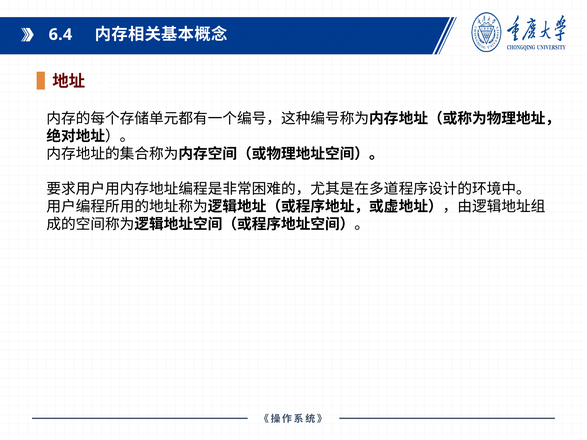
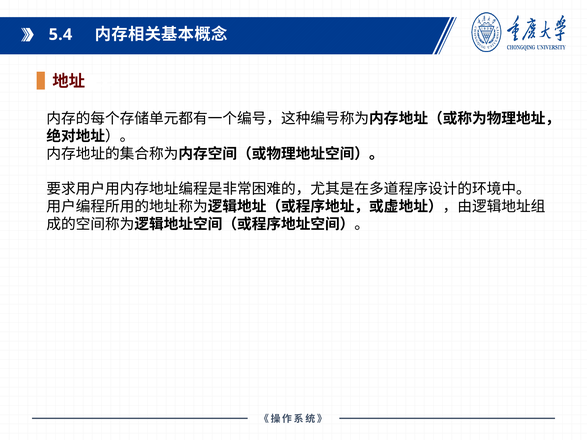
6.4: 6.4 -> 5.4
